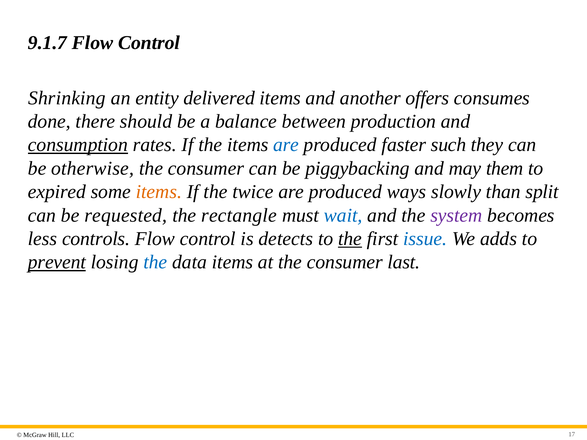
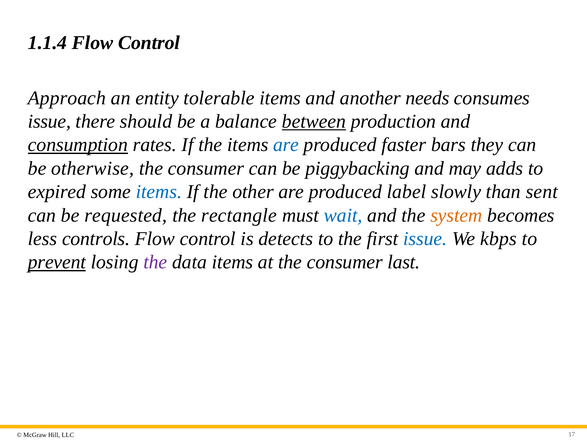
9.1.7: 9.1.7 -> 1.1.4
Shrinking: Shrinking -> Approach
delivered: delivered -> tolerable
offers: offers -> needs
done at (49, 121): done -> issue
between underline: none -> present
such: such -> bars
them: them -> adds
items at (159, 192) colour: orange -> blue
twice: twice -> other
ways: ways -> label
split: split -> sent
system colour: purple -> orange
the at (350, 239) underline: present -> none
adds: adds -> kbps
the at (155, 262) colour: blue -> purple
